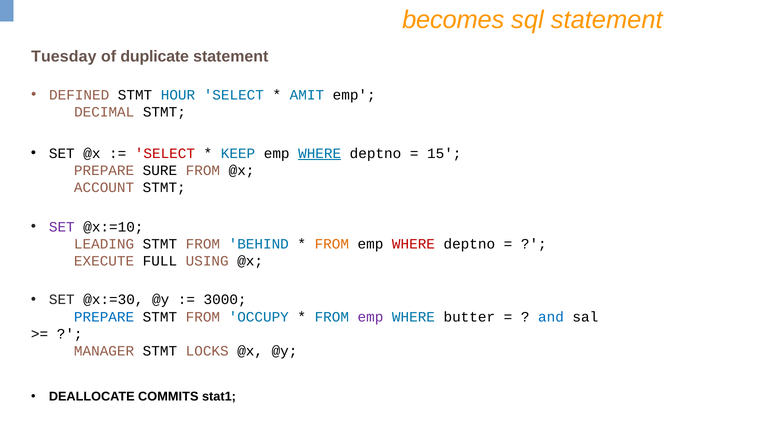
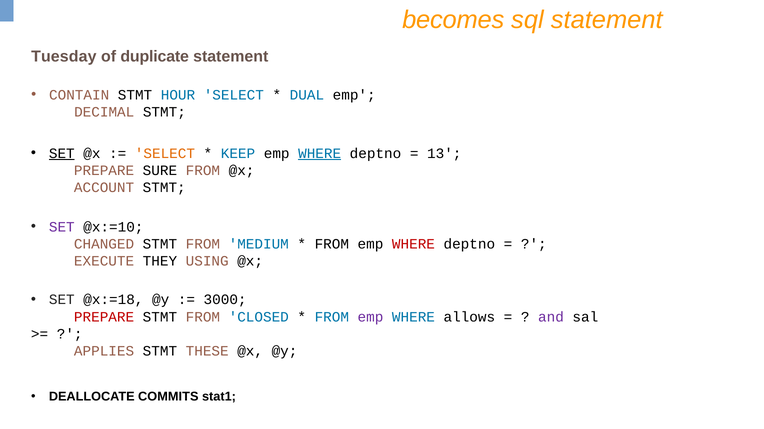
DEFINED: DEFINED -> CONTAIN
AMIT: AMIT -> DUAL
SET at (62, 154) underline: none -> present
SELECT at (165, 154) colour: red -> orange
15: 15 -> 13
LEADING: LEADING -> CHANGED
BEHIND: BEHIND -> MEDIUM
FROM at (332, 244) colour: orange -> black
FULL: FULL -> THEY
@x:=30: @x:=30 -> @x:=18
PREPARE at (104, 317) colour: blue -> red
OCCUPY: OCCUPY -> CLOSED
butter: butter -> allows
and colour: blue -> purple
MANAGER: MANAGER -> APPLIES
LOCKS: LOCKS -> THESE
